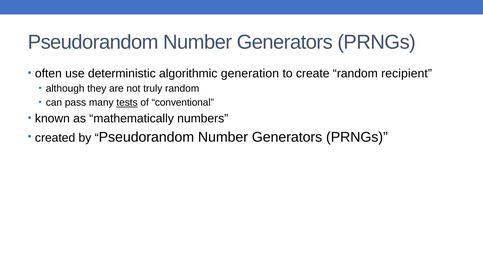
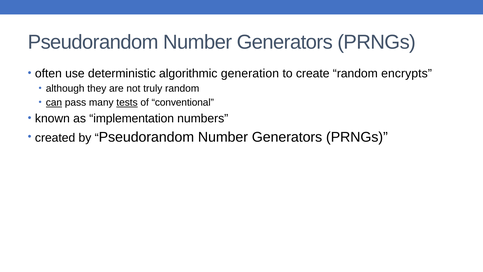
recipient: recipient -> encrypts
can underline: none -> present
mathematically: mathematically -> implementation
